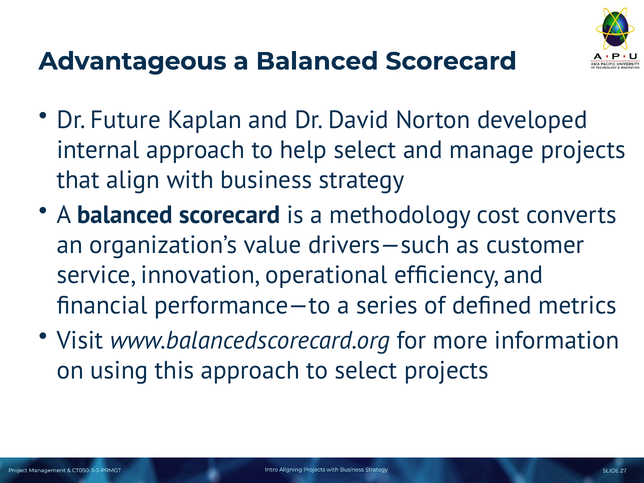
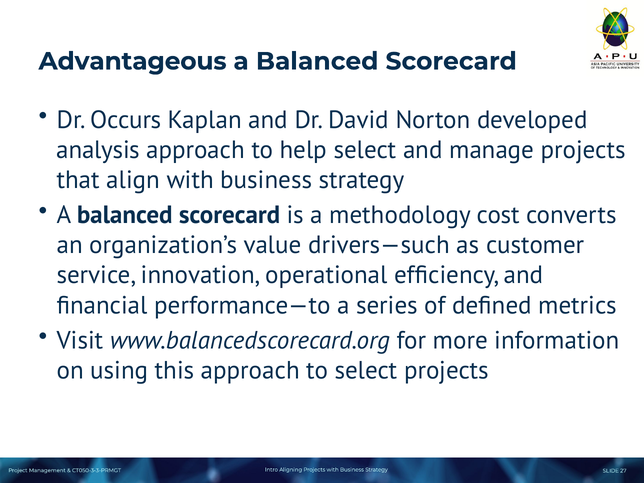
Future: Future -> Occurs
internal: internal -> analysis
